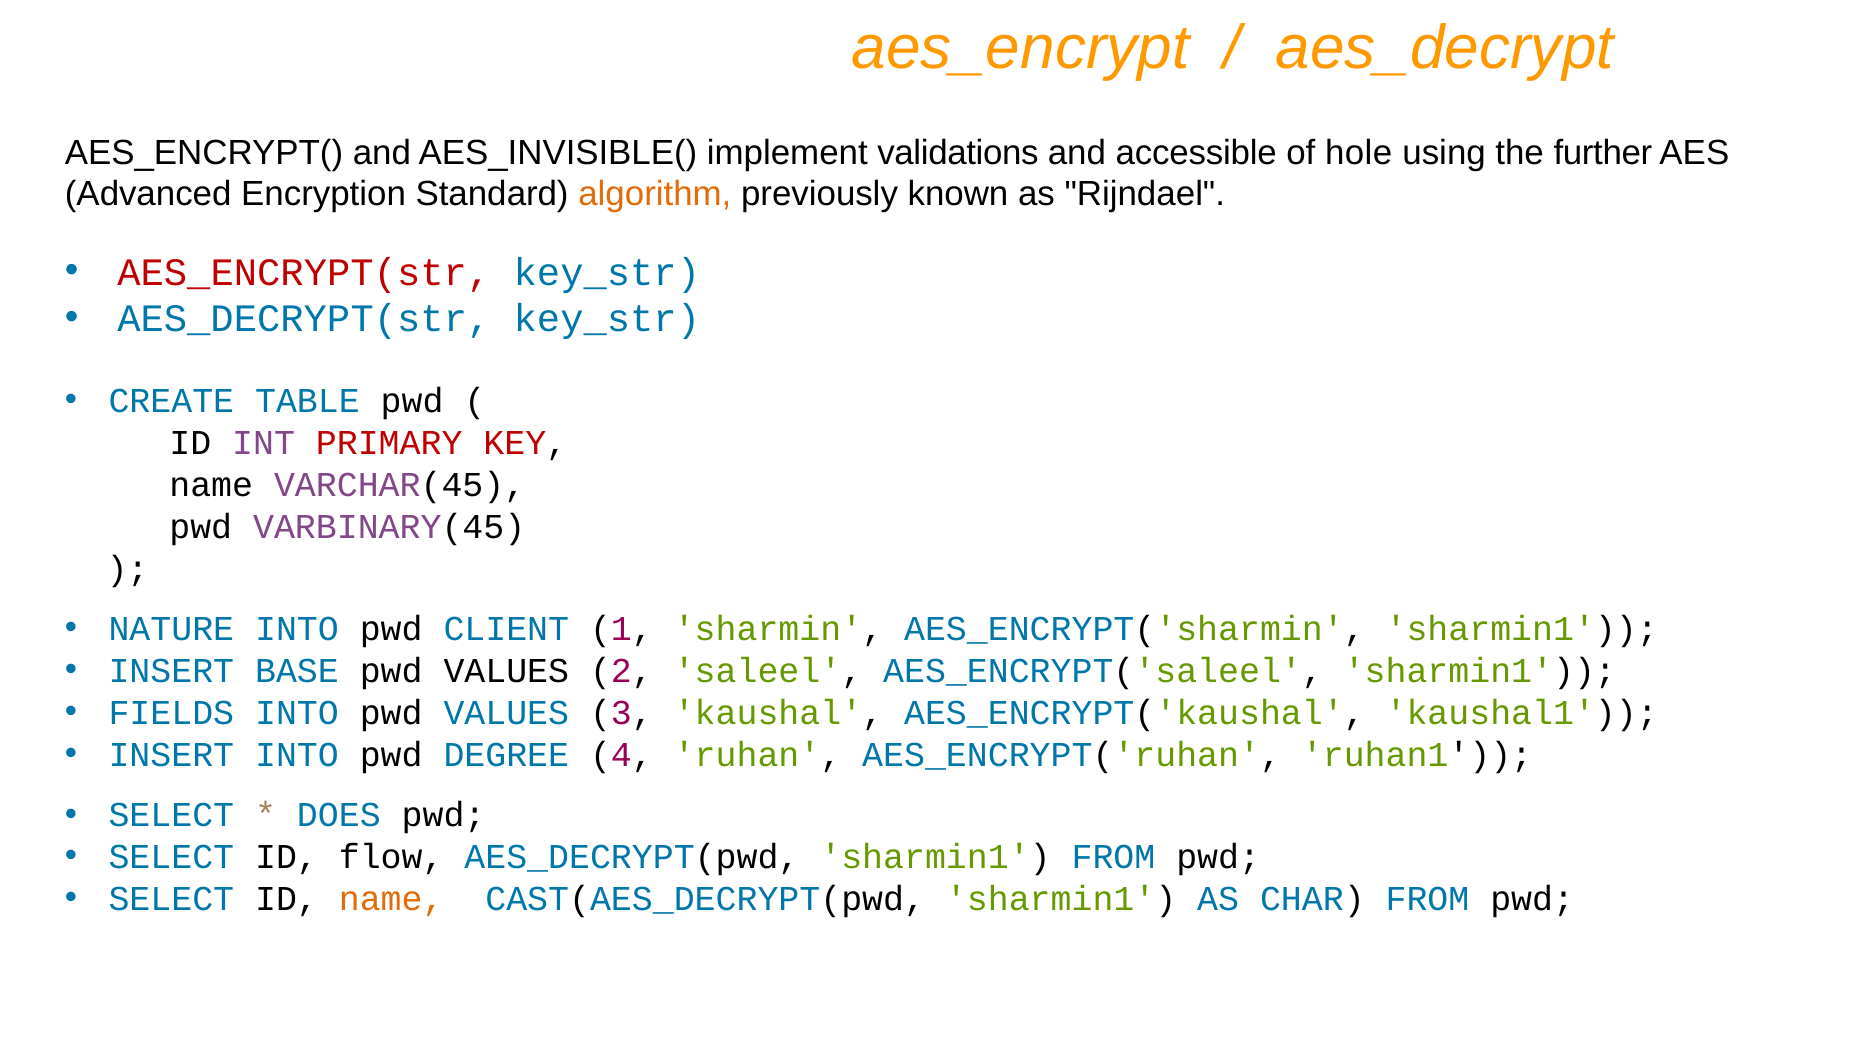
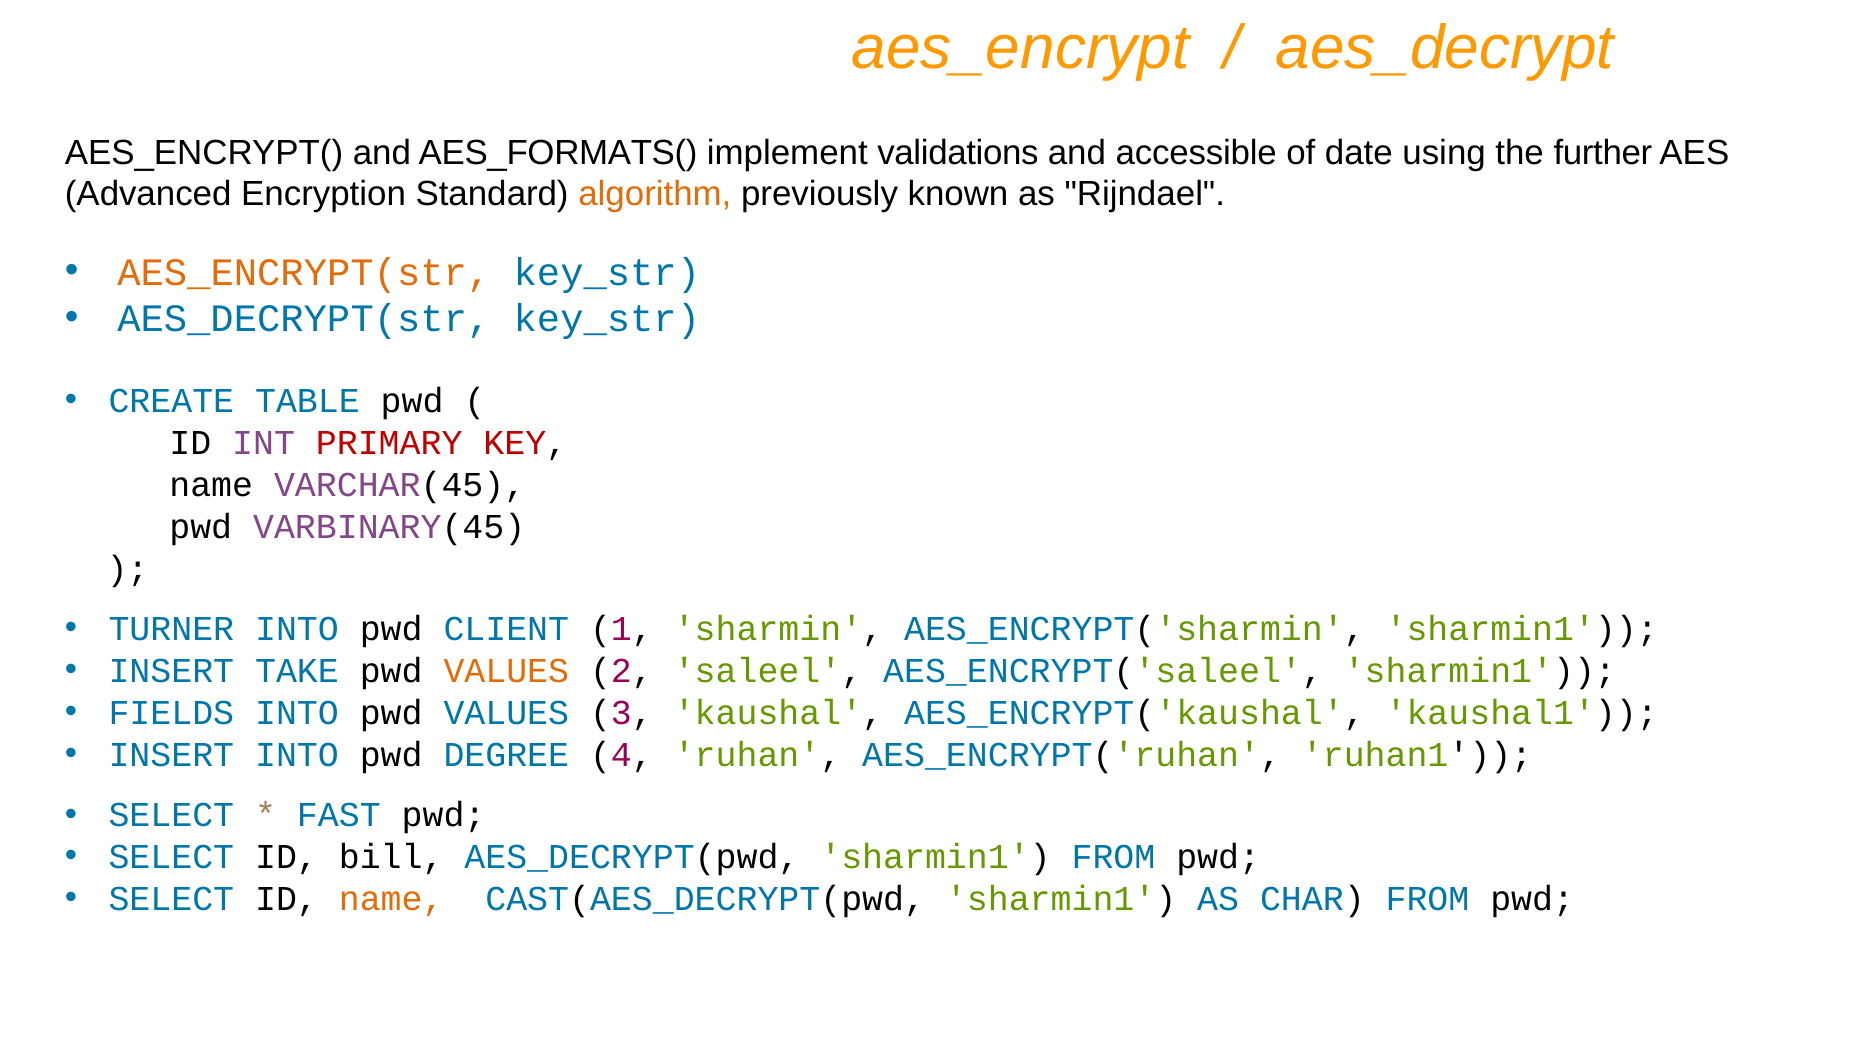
AES_INVISIBLE(: AES_INVISIBLE( -> AES_FORMATS(
hole: hole -> date
AES_ENCRYPT(str colour: red -> orange
NATURE: NATURE -> TURNER
BASE: BASE -> TAKE
VALUES at (506, 671) colour: black -> orange
DOES: DOES -> FAST
flow: flow -> bill
